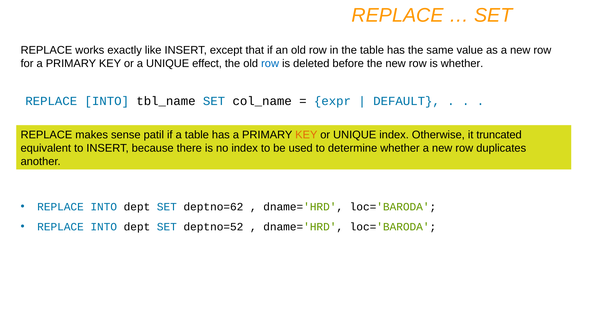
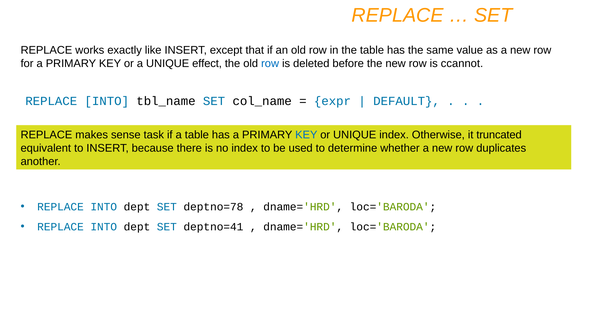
is whether: whether -> ccannot
patil: patil -> task
KEY at (306, 135) colour: orange -> blue
deptno=62: deptno=62 -> deptno=78
deptno=52: deptno=52 -> deptno=41
